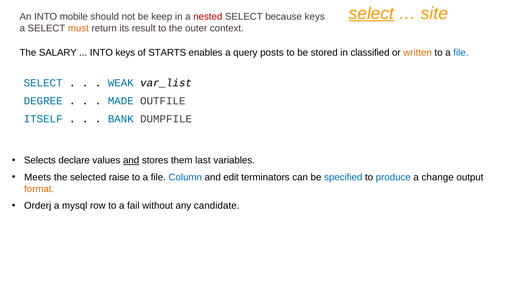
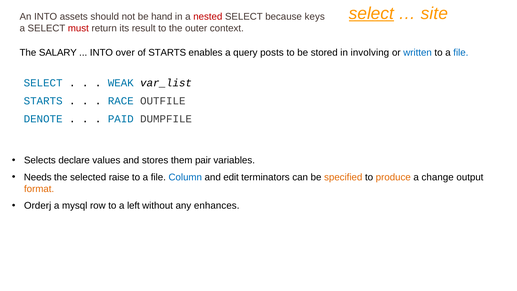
mobile: mobile -> assets
keep: keep -> hand
must colour: orange -> red
INTO keys: keys -> over
classified: classified -> involving
written colour: orange -> blue
DEGREE at (43, 101): DEGREE -> STARTS
MADE: MADE -> RACE
ITSELF: ITSELF -> DENOTE
BANK: BANK -> PAID
and at (131, 160) underline: present -> none
last: last -> pair
Meets: Meets -> Needs
specified colour: blue -> orange
produce colour: blue -> orange
fail: fail -> left
candidate: candidate -> enhances
